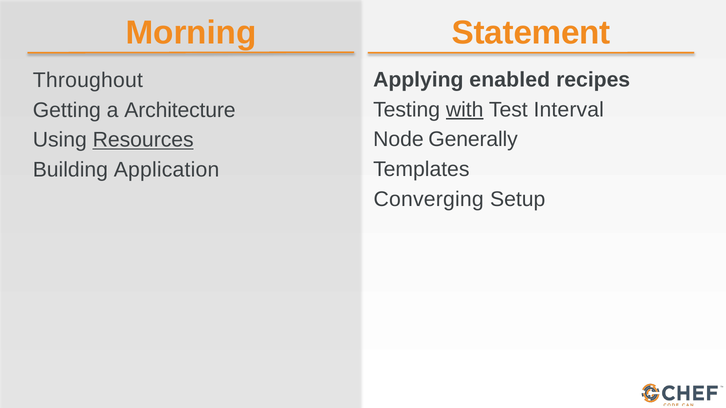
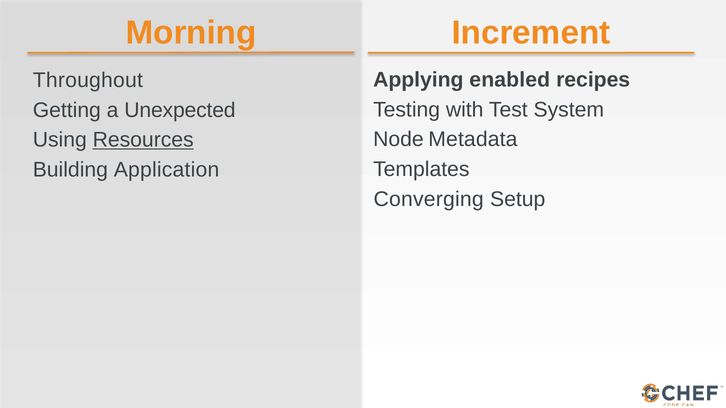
Statement: Statement -> Increment
with underline: present -> none
Interval: Interval -> System
Architecture: Architecture -> Unexpected
Generally: Generally -> Metadata
